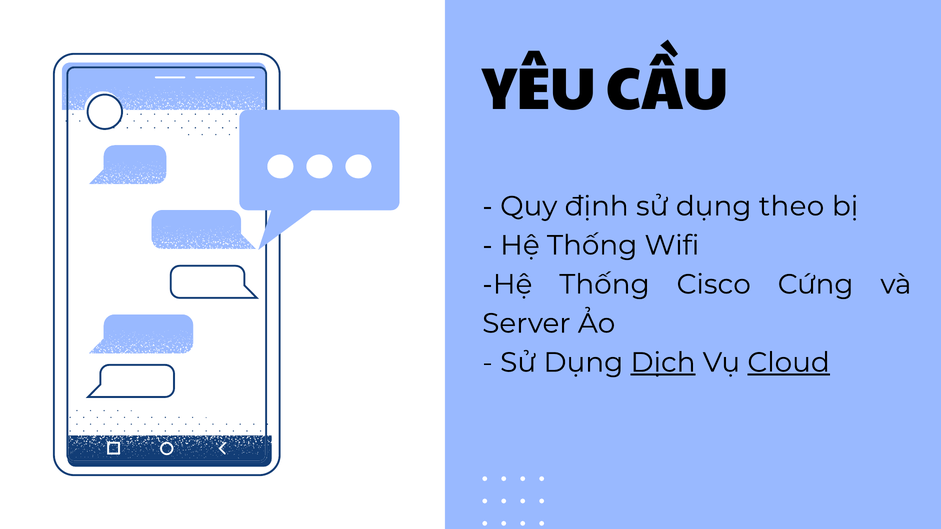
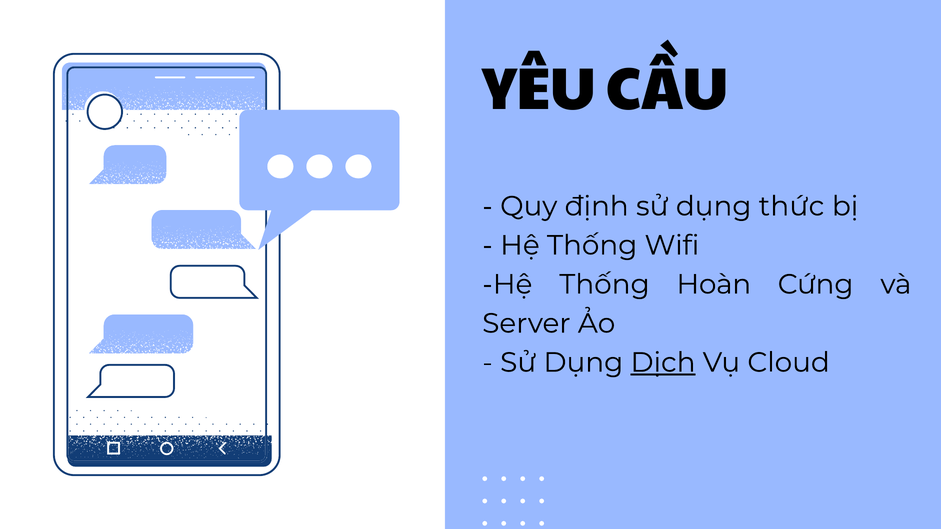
theo: theo -> thức
Cisco: Cisco -> Hoàn
Cloud underline: present -> none
